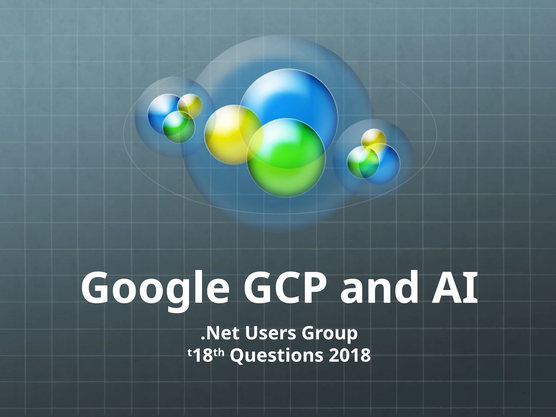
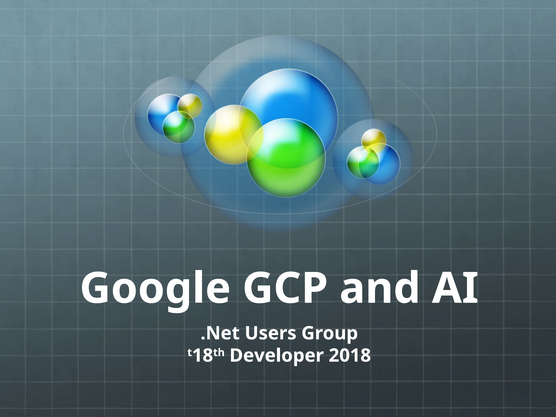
Questions: Questions -> Developer
